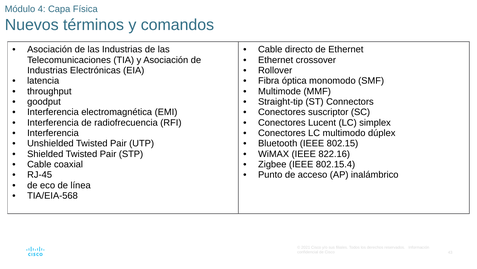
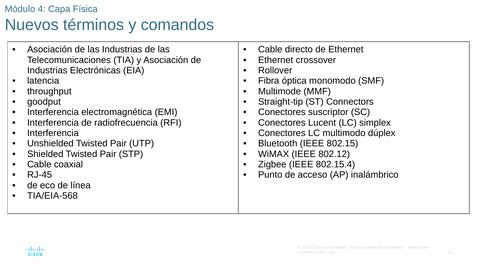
822.16: 822.16 -> 802.12
